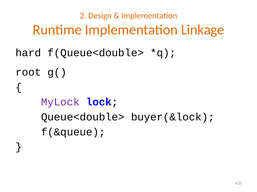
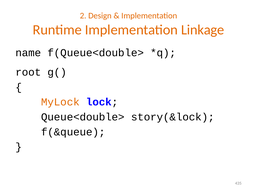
hard: hard -> name
MyLock colour: purple -> orange
buyer(&lock: buyer(&lock -> story(&lock
